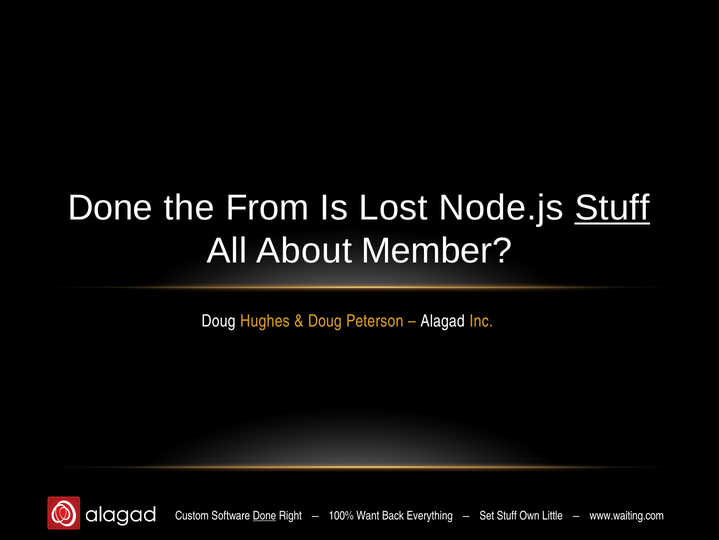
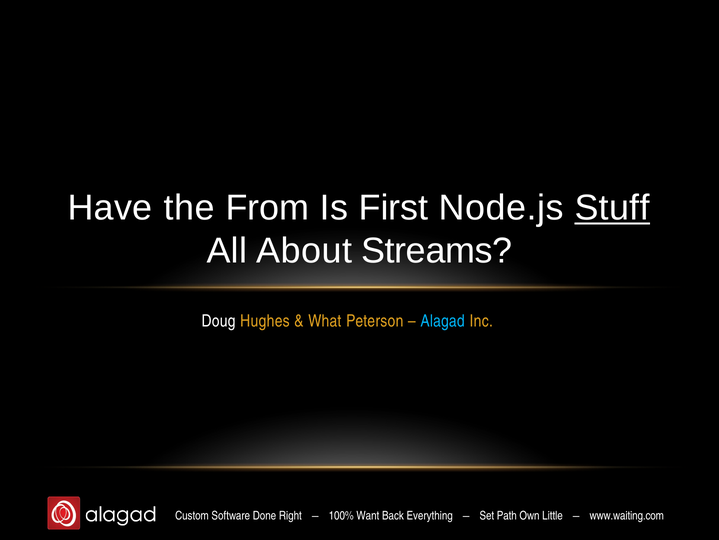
Done at (110, 208): Done -> Have
Lost: Lost -> First
Member: Member -> Streams
Doug at (325, 321): Doug -> What
Alagad colour: white -> light blue
Done at (264, 515) underline: present -> none
Set Stuff: Stuff -> Path
